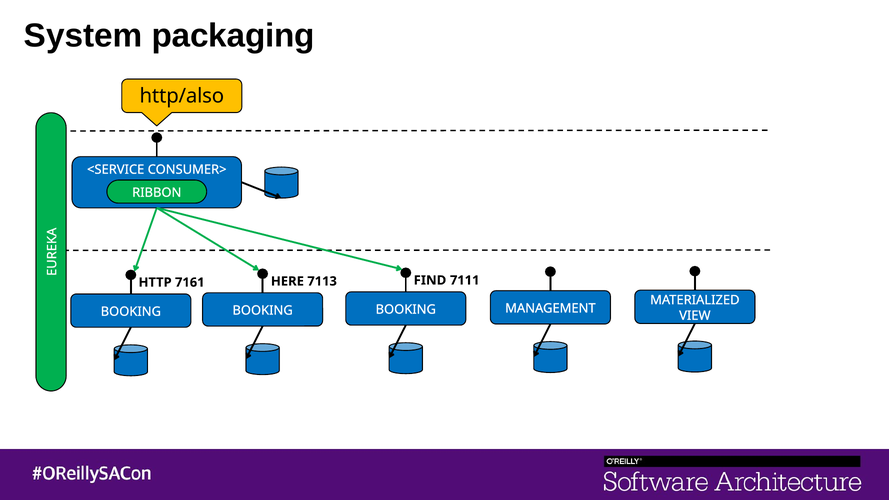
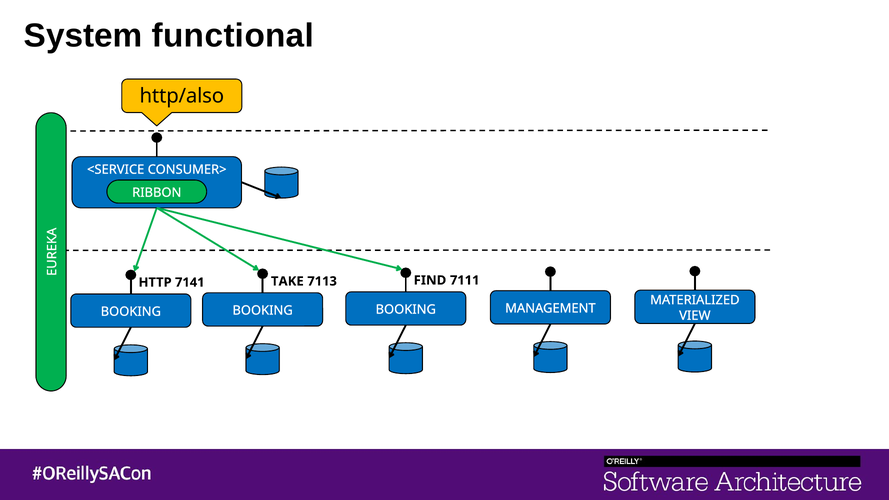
packaging: packaging -> functional
HERE: HERE -> TAKE
7161: 7161 -> 7141
